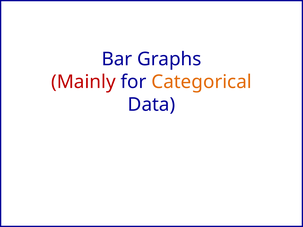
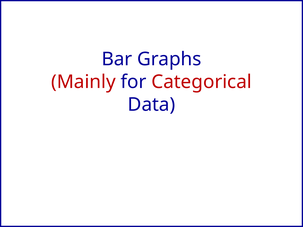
Categorical colour: orange -> red
